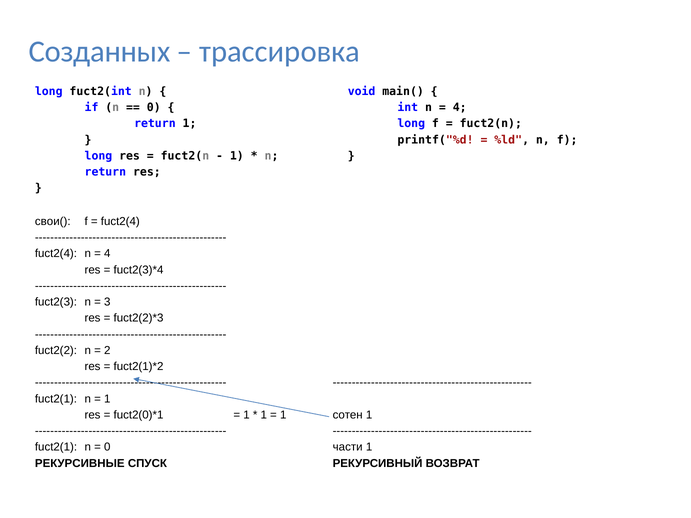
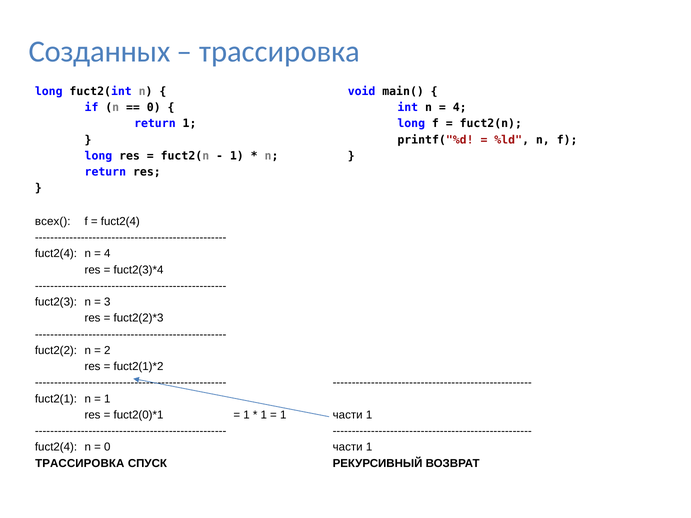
свои(: свои( -> всех(
1 сотен: сотен -> части
fuct2(1 at (56, 447): fuct2(1 -> fuct2(4
РЕКУРСИВНЫЕ at (80, 464): РЕКУРСИВНЫЕ -> ТРАССИРОВКА
